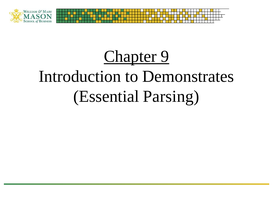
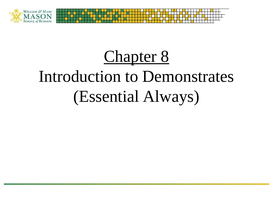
9: 9 -> 8
Parsing: Parsing -> Always
